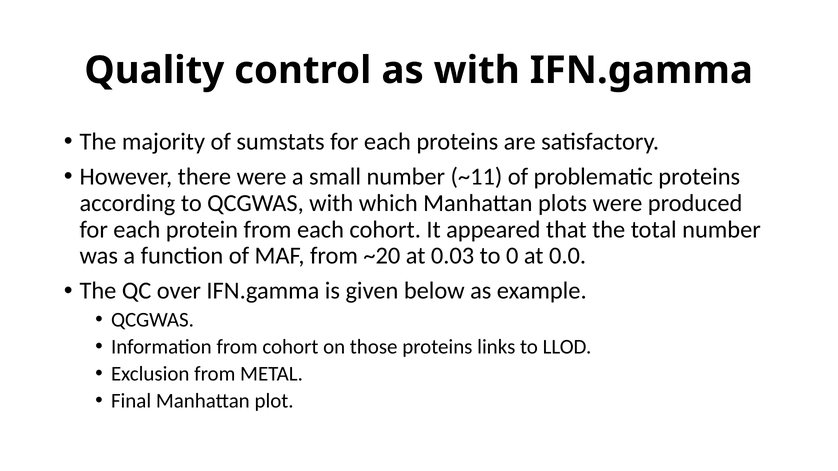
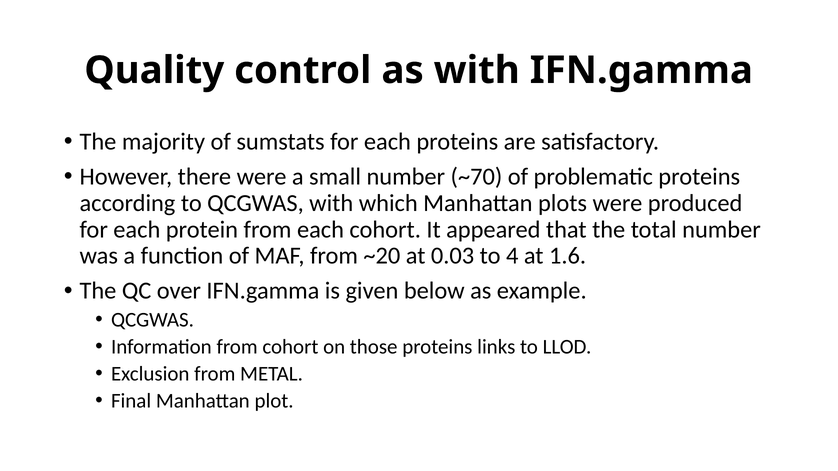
~11: ~11 -> ~70
0: 0 -> 4
0.0: 0.0 -> 1.6
